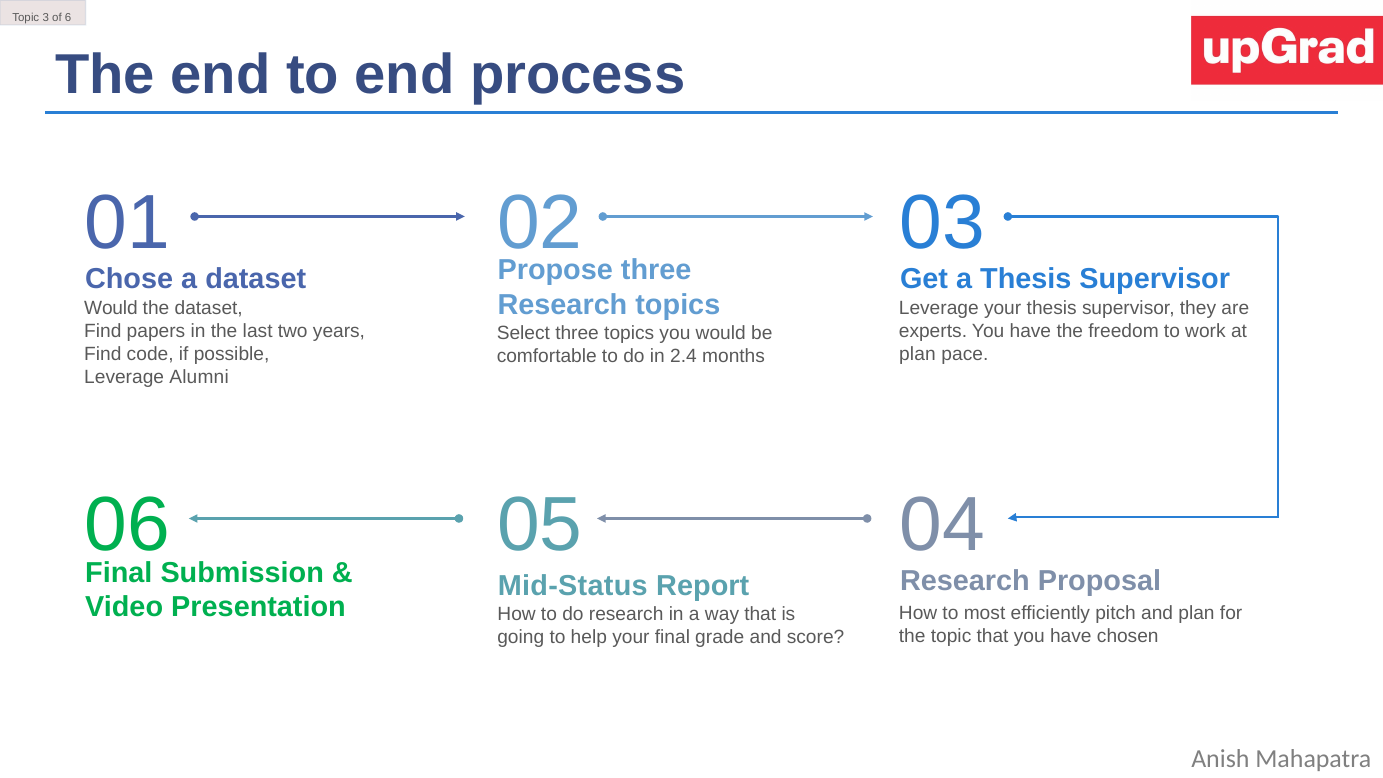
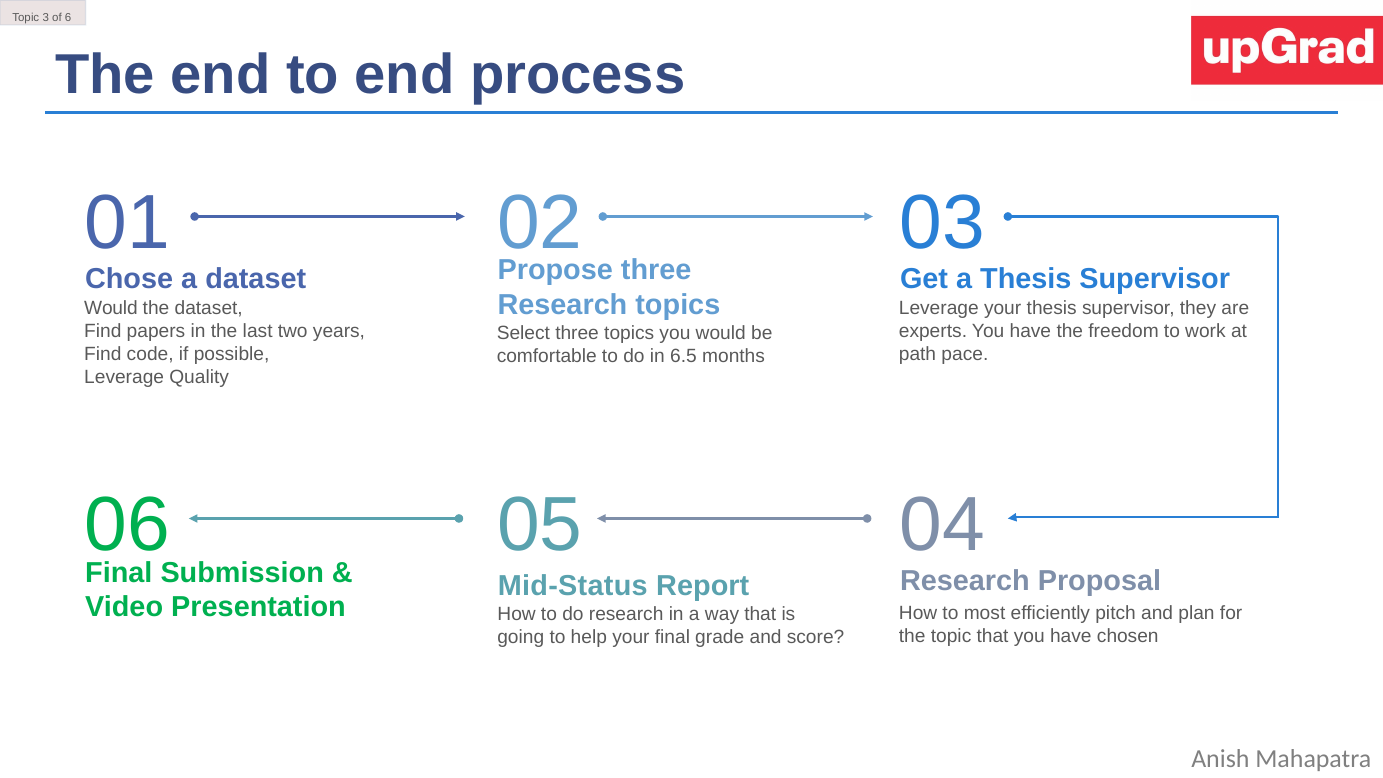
plan at (917, 354): plan -> path
2.4: 2.4 -> 6.5
Alumni: Alumni -> Quality
